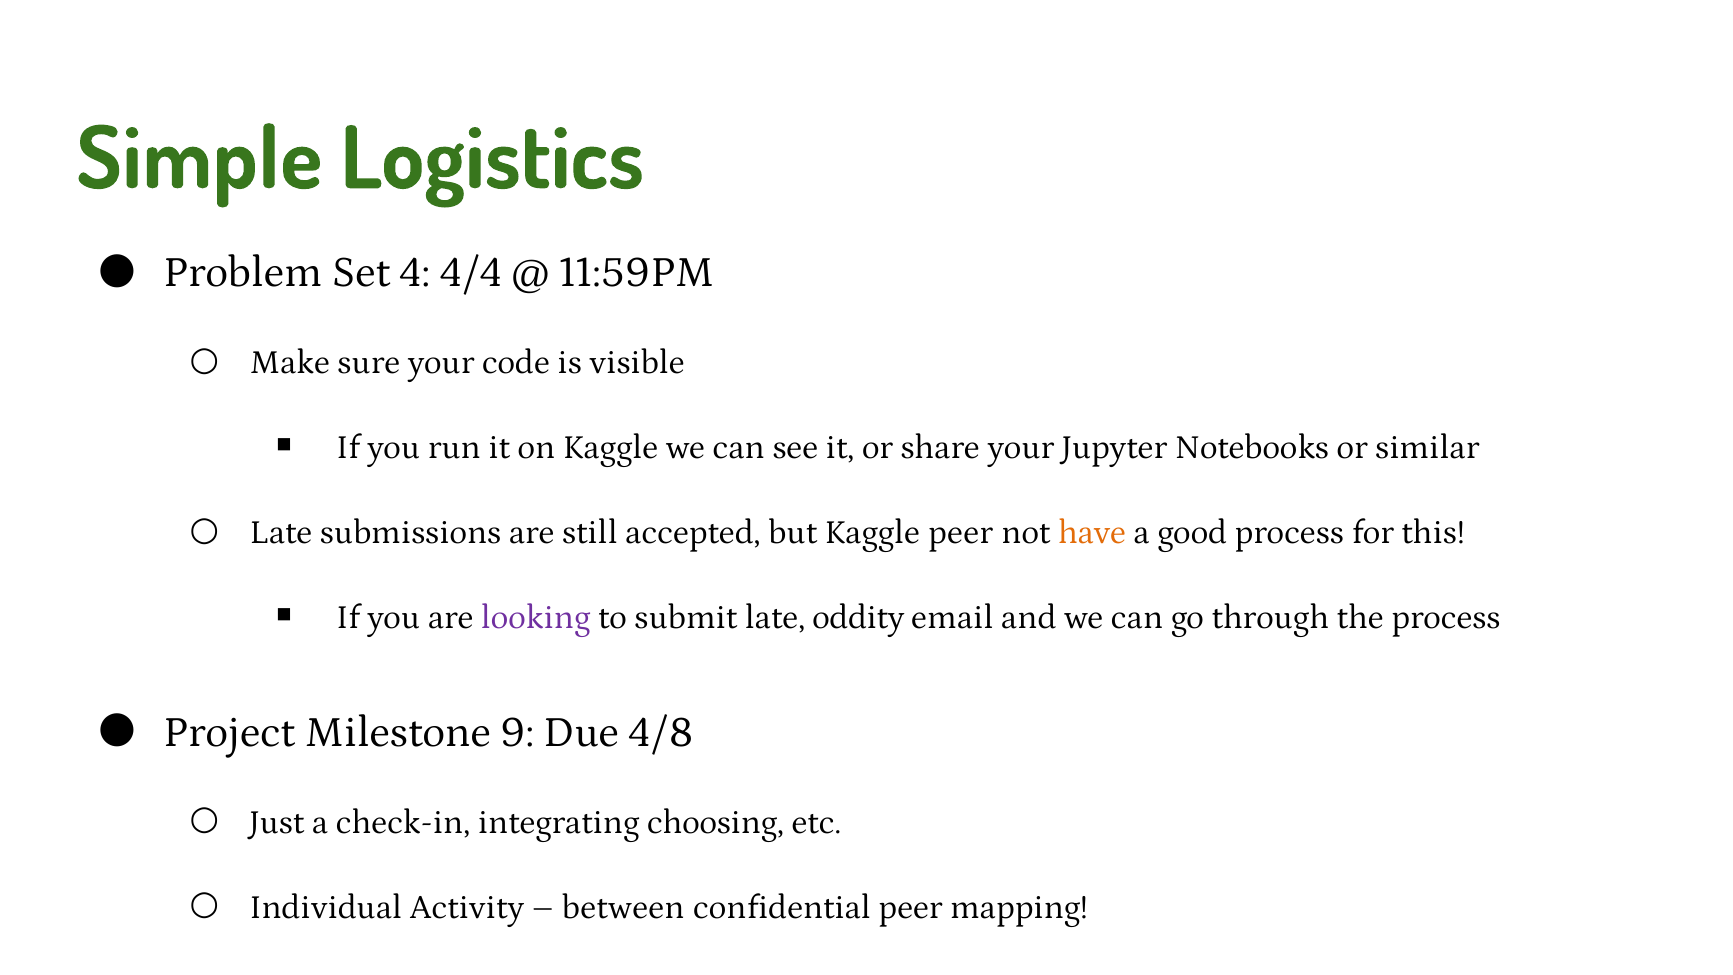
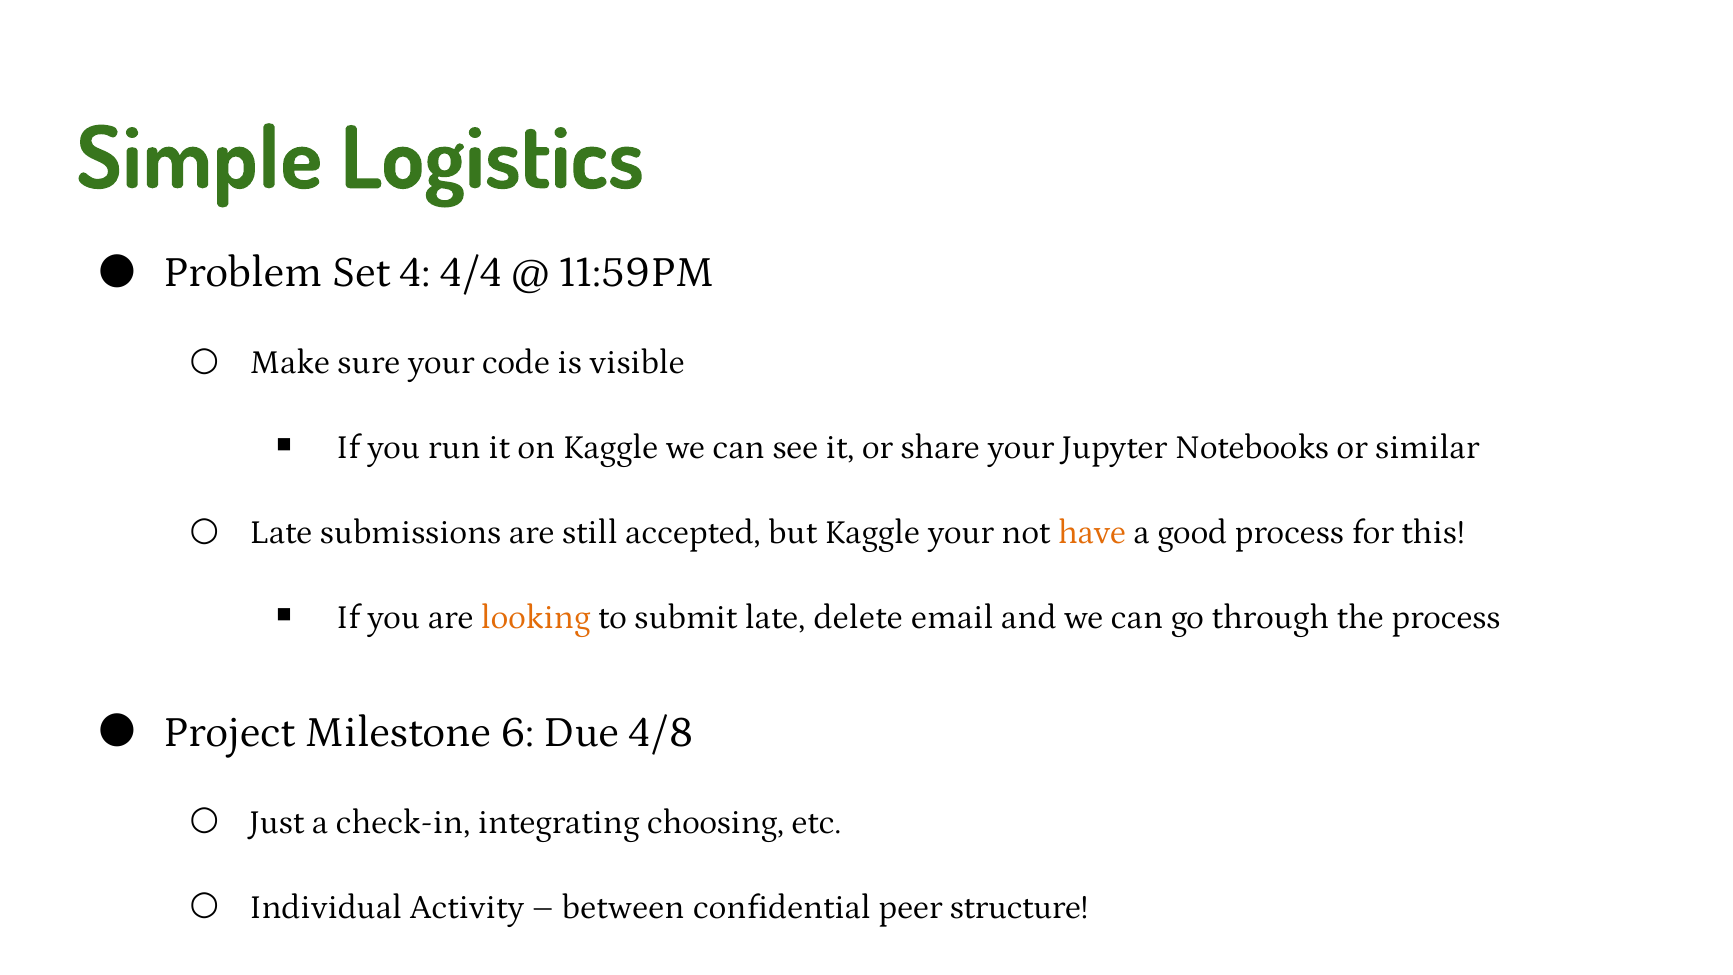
Kaggle peer: peer -> your
looking colour: purple -> orange
oddity: oddity -> delete
9: 9 -> 6
mapping: mapping -> structure
